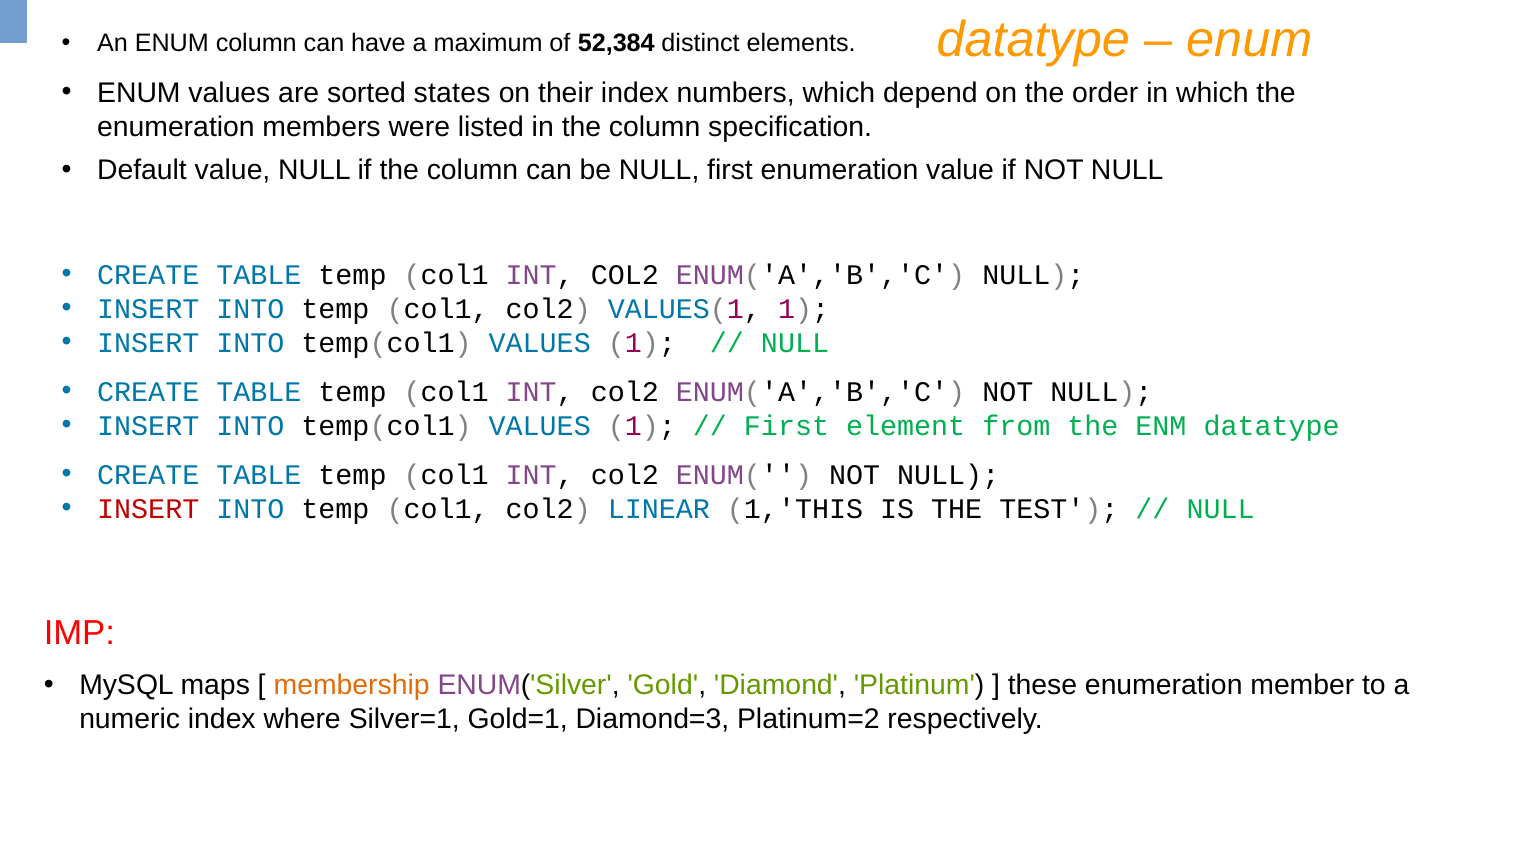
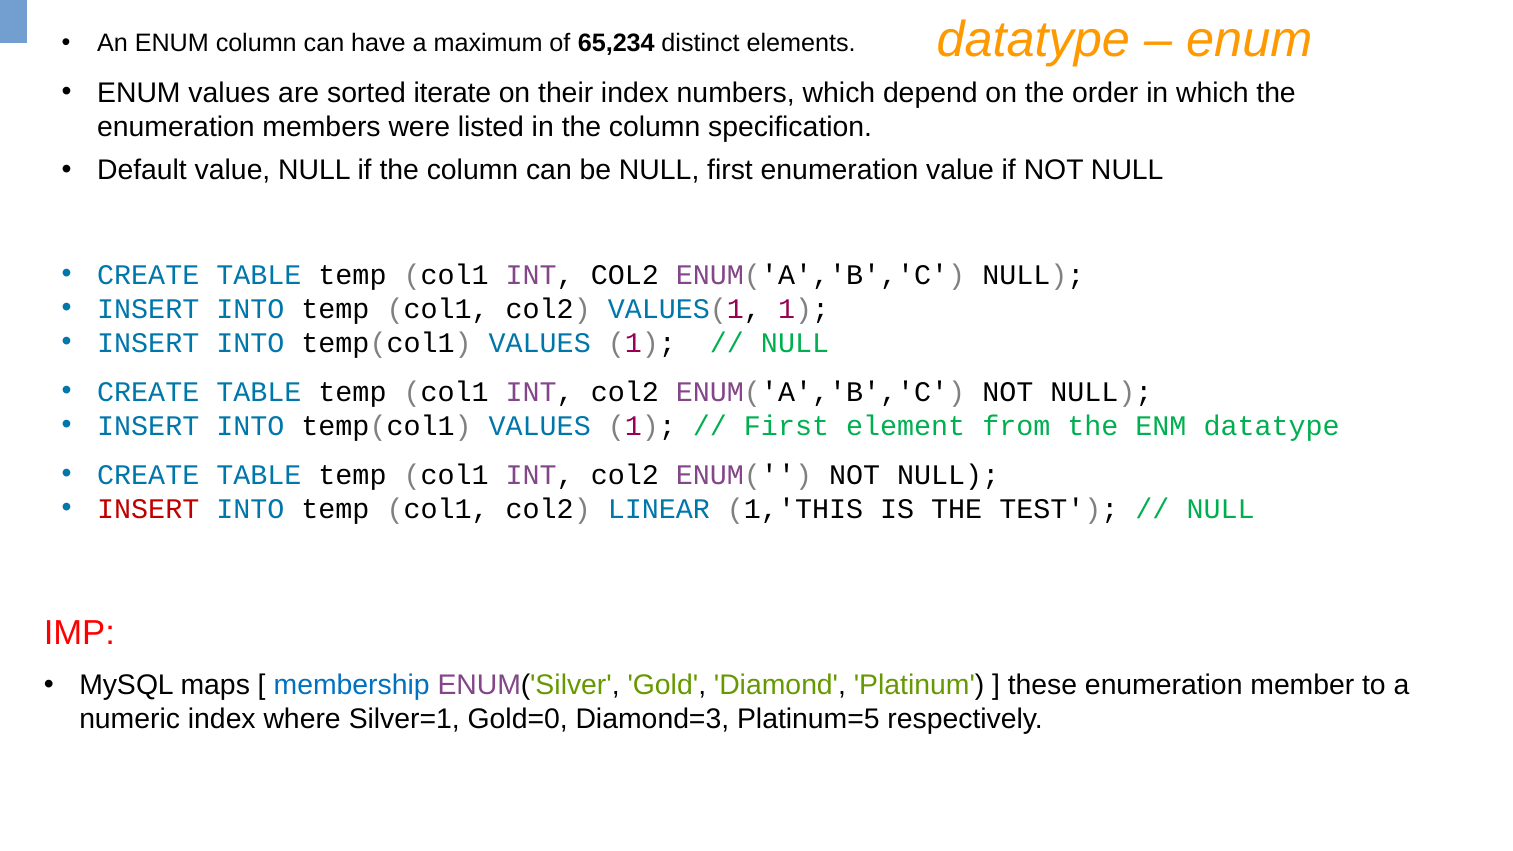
52,384: 52,384 -> 65,234
states: states -> iterate
membership colour: orange -> blue
Gold=1: Gold=1 -> Gold=0
Platinum=2: Platinum=2 -> Platinum=5
